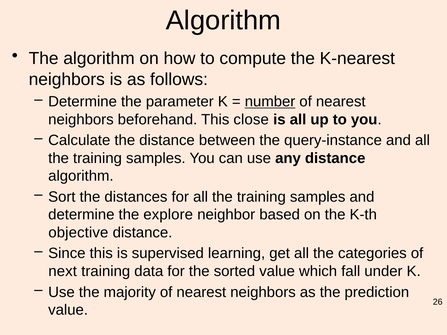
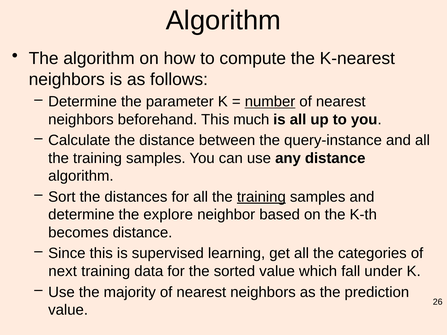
close: close -> much
training at (261, 197) underline: none -> present
objective: objective -> becomes
